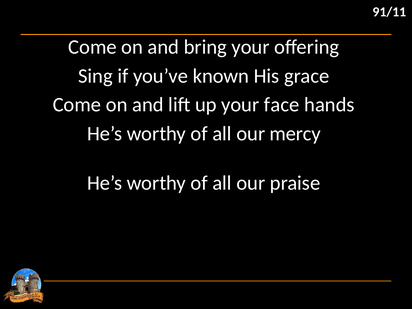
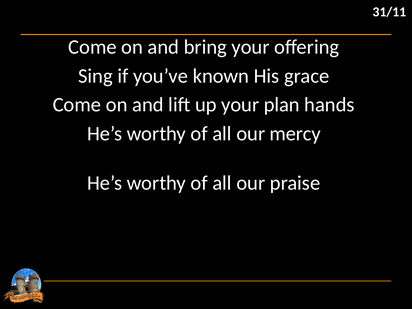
91/11: 91/11 -> 31/11
face: face -> plan
